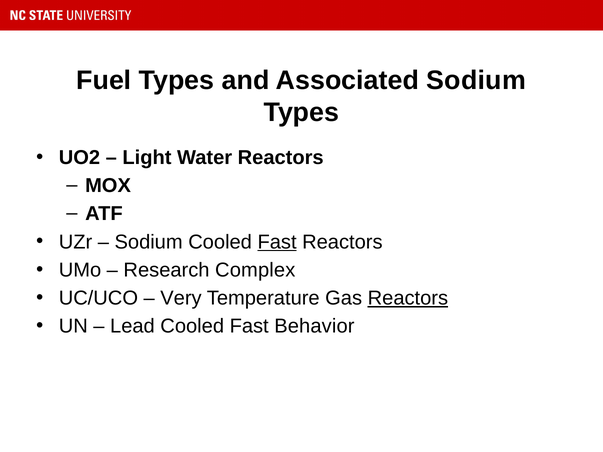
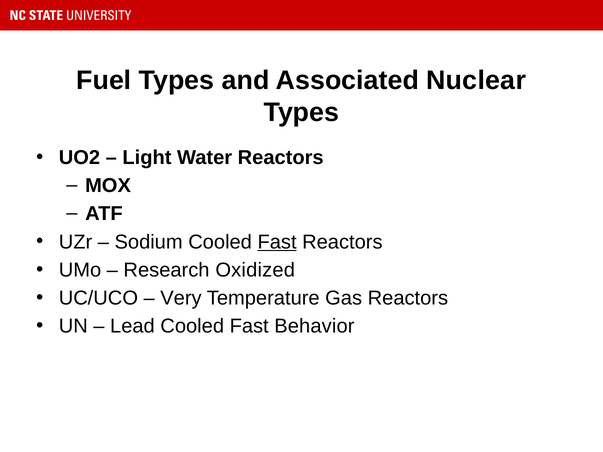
Associated Sodium: Sodium -> Nuclear
Complex: Complex -> Oxidized
Reactors at (408, 298) underline: present -> none
